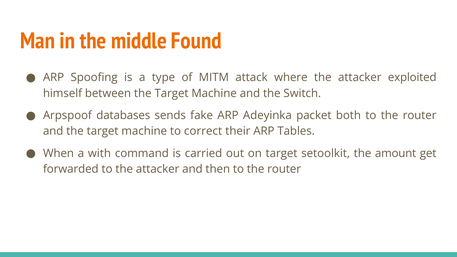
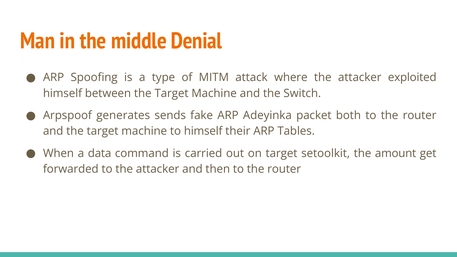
Found: Found -> Denial
databases: databases -> generates
to correct: correct -> himself
with: with -> data
